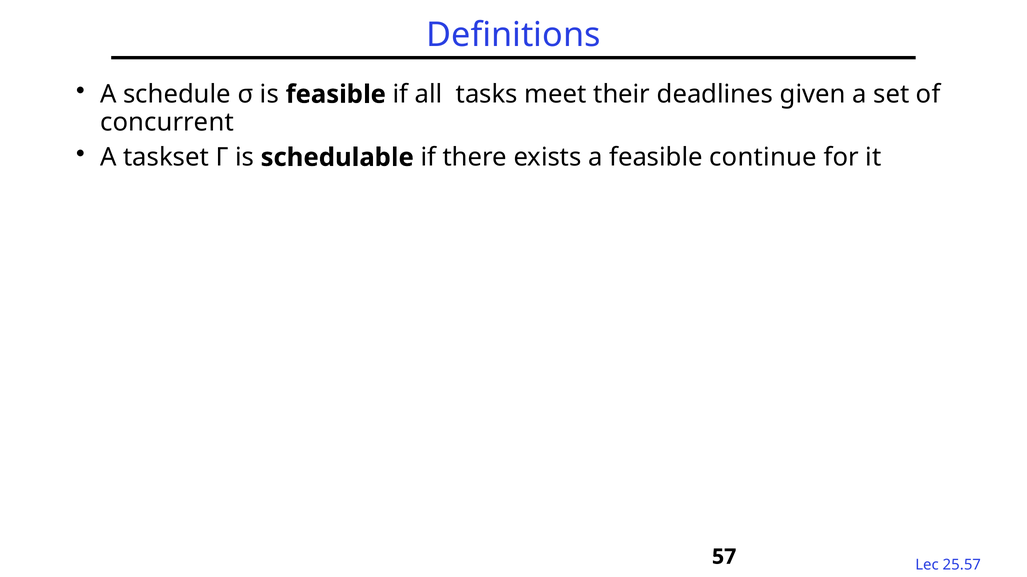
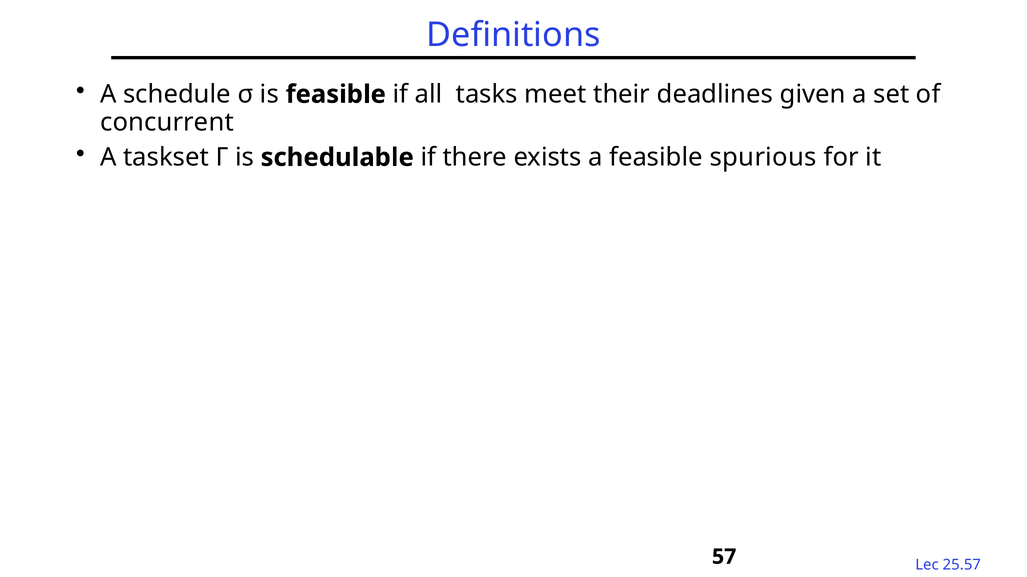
continue: continue -> spurious
